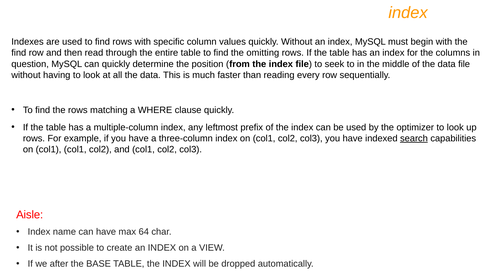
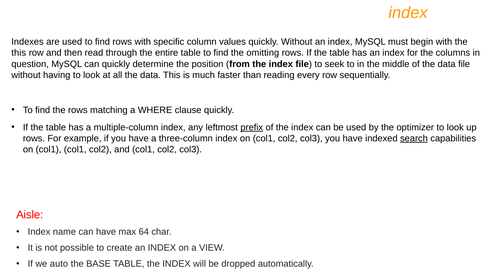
find at (19, 53): find -> this
prefix underline: none -> present
after: after -> auto
